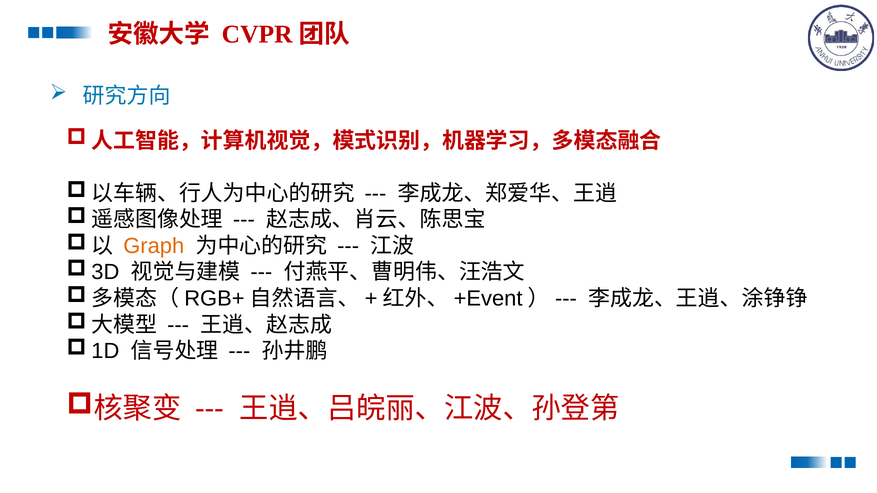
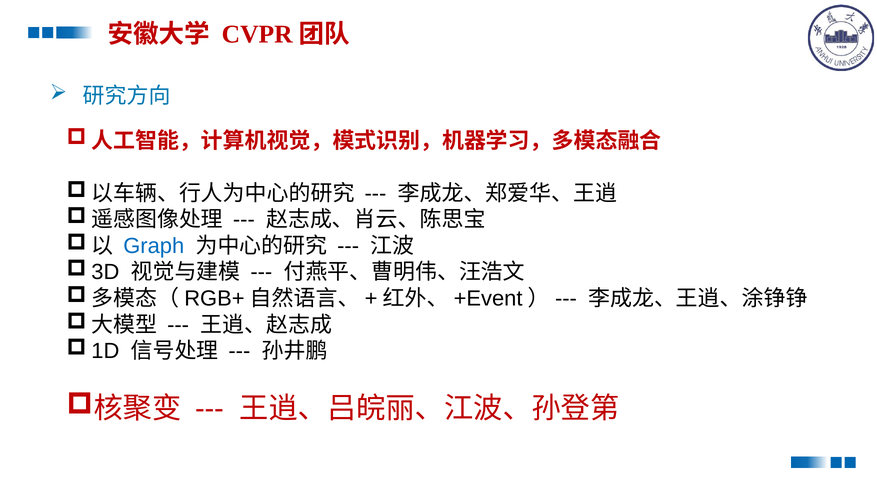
Graph colour: orange -> blue
